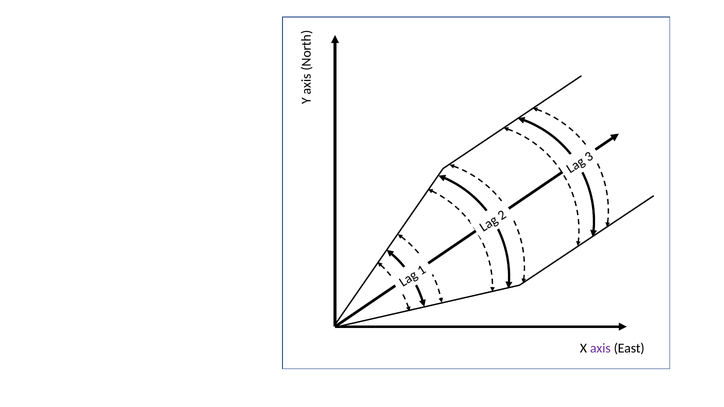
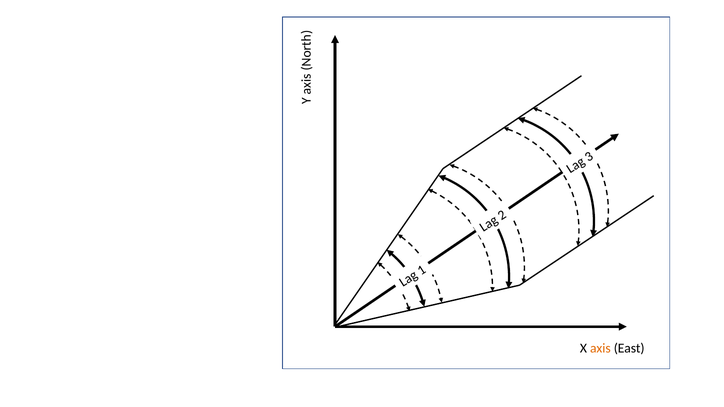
axis colour: purple -> orange
